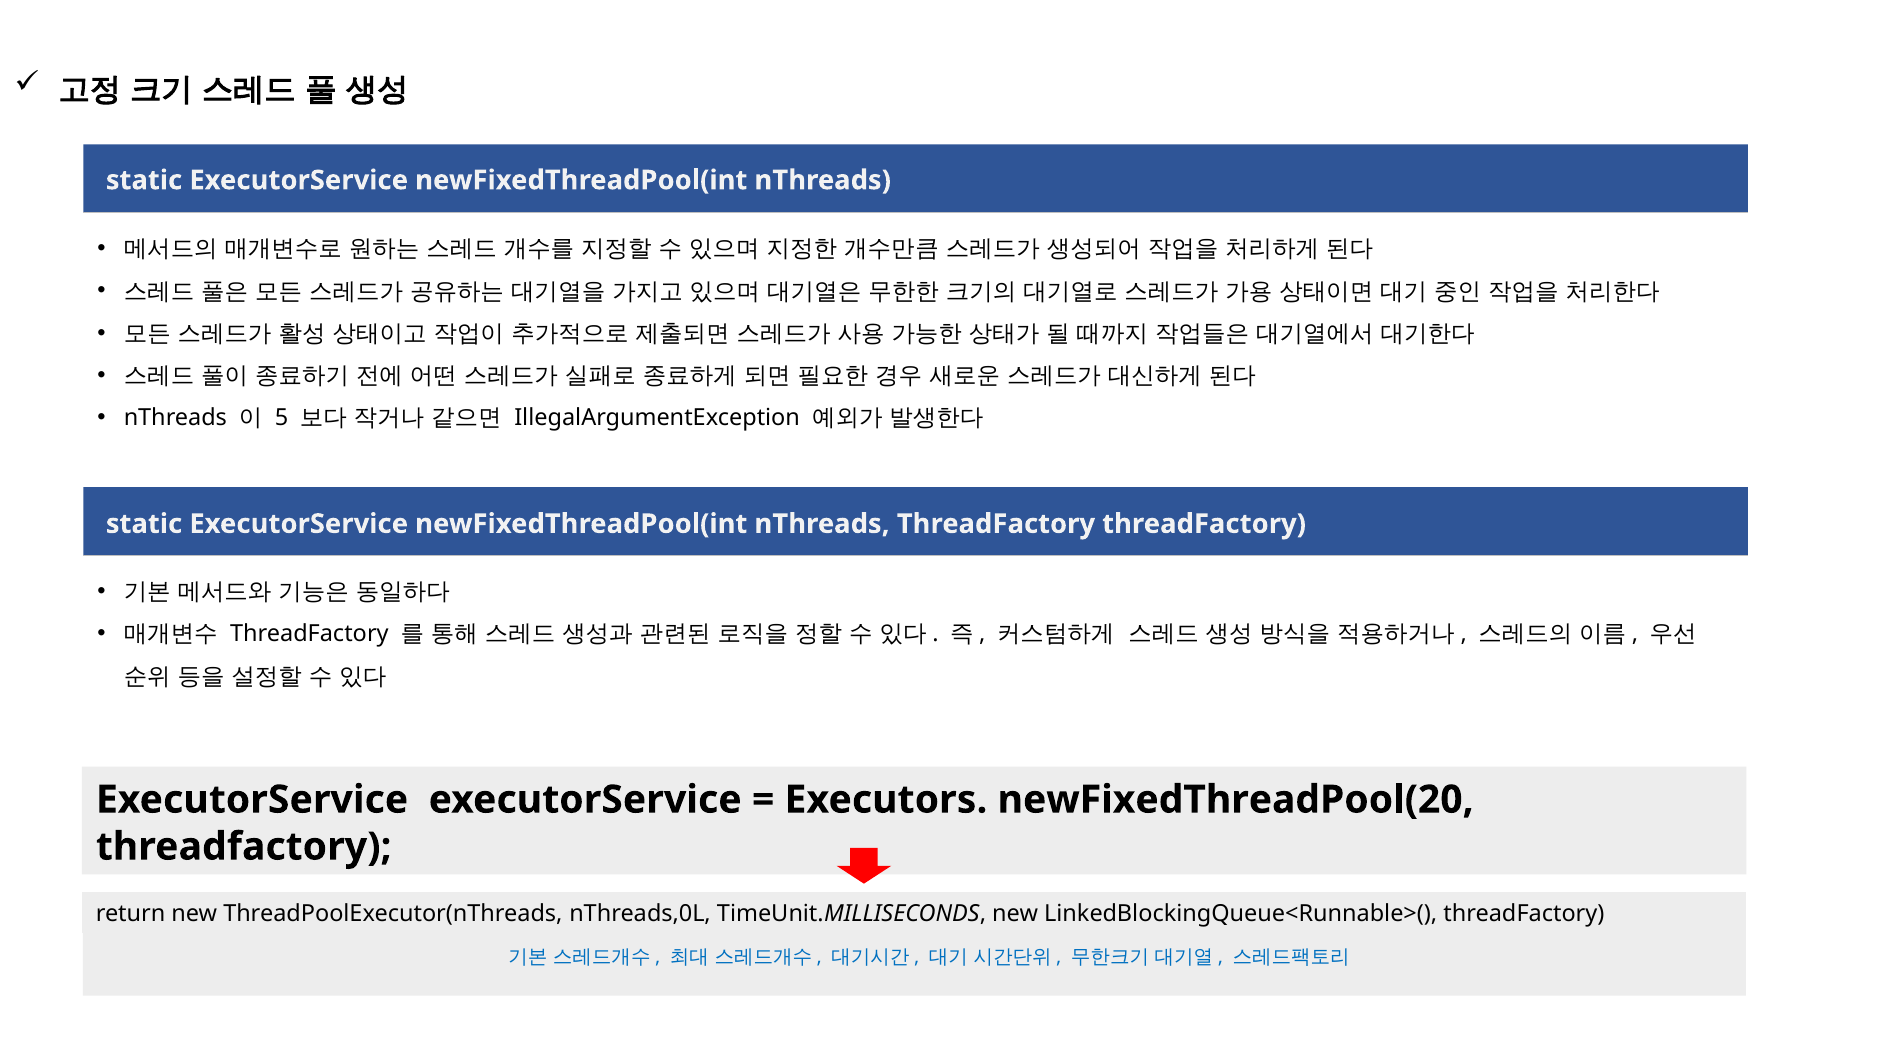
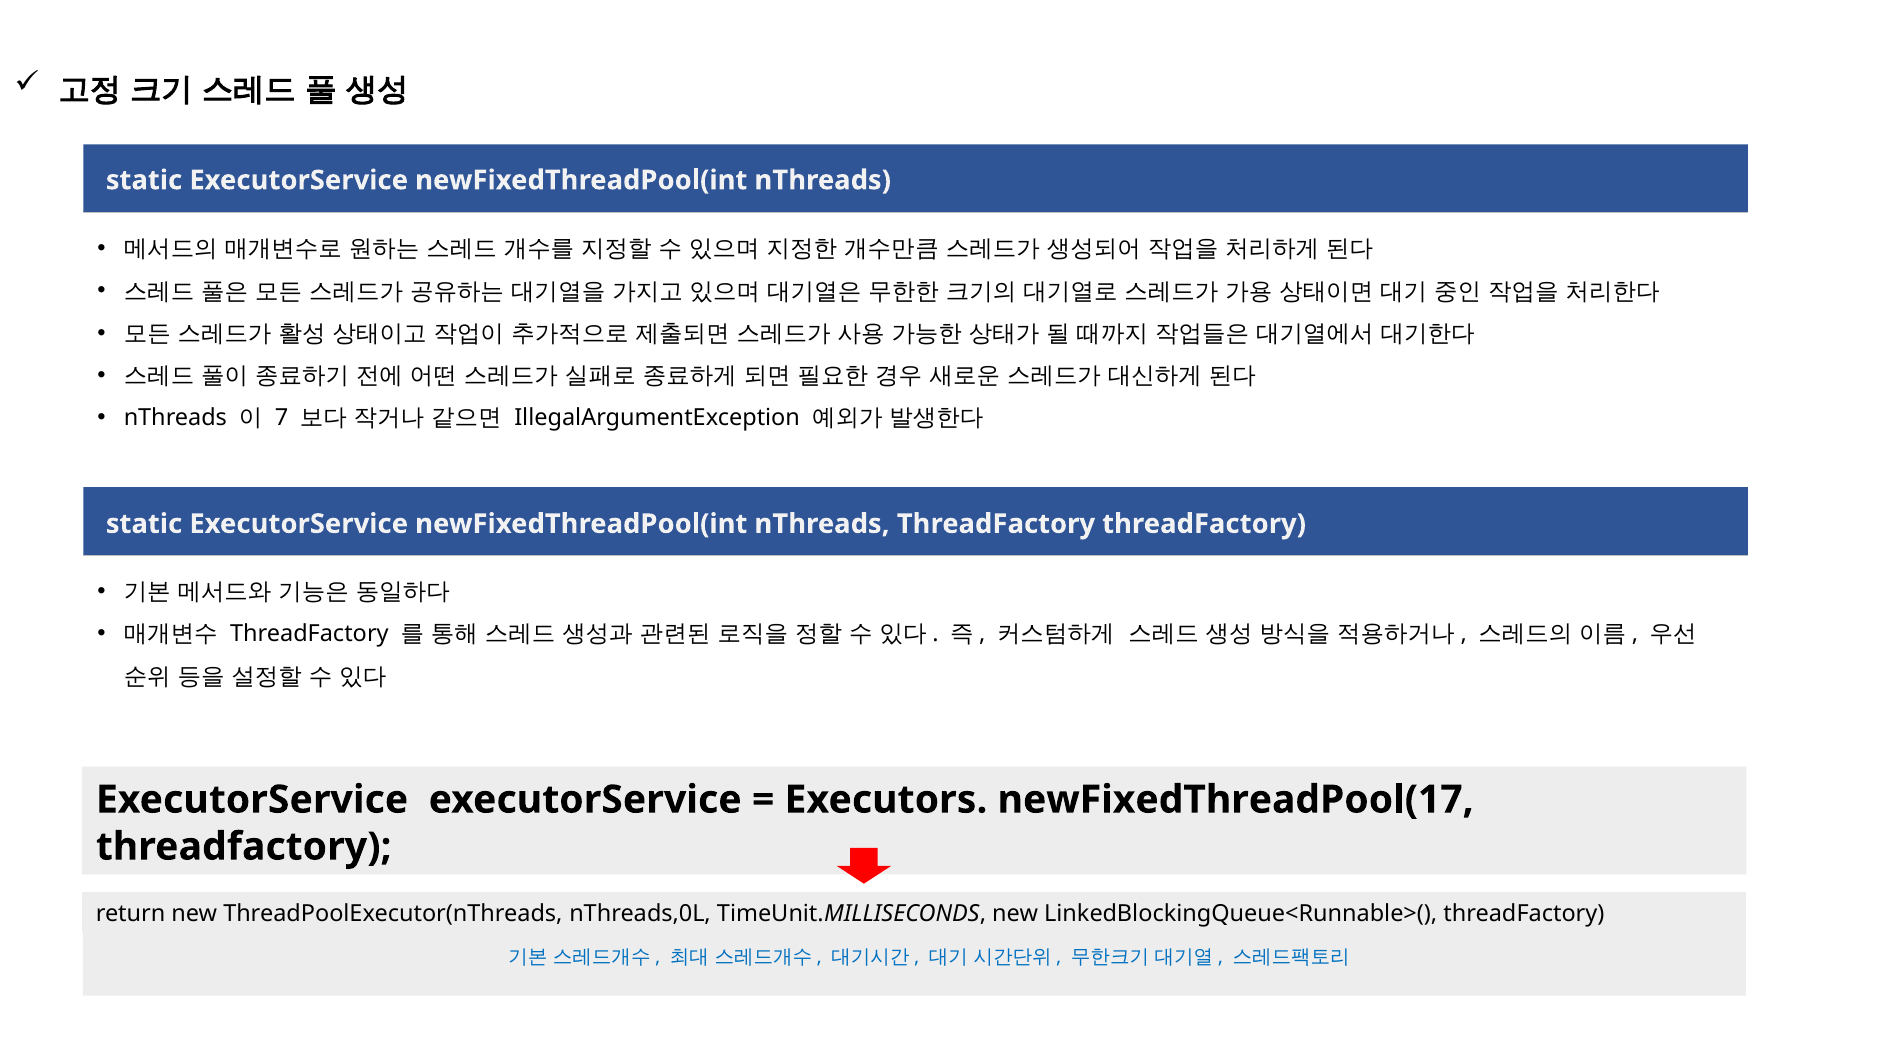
5: 5 -> 7
newFixedThreadPool(20: newFixedThreadPool(20 -> newFixedThreadPool(17
